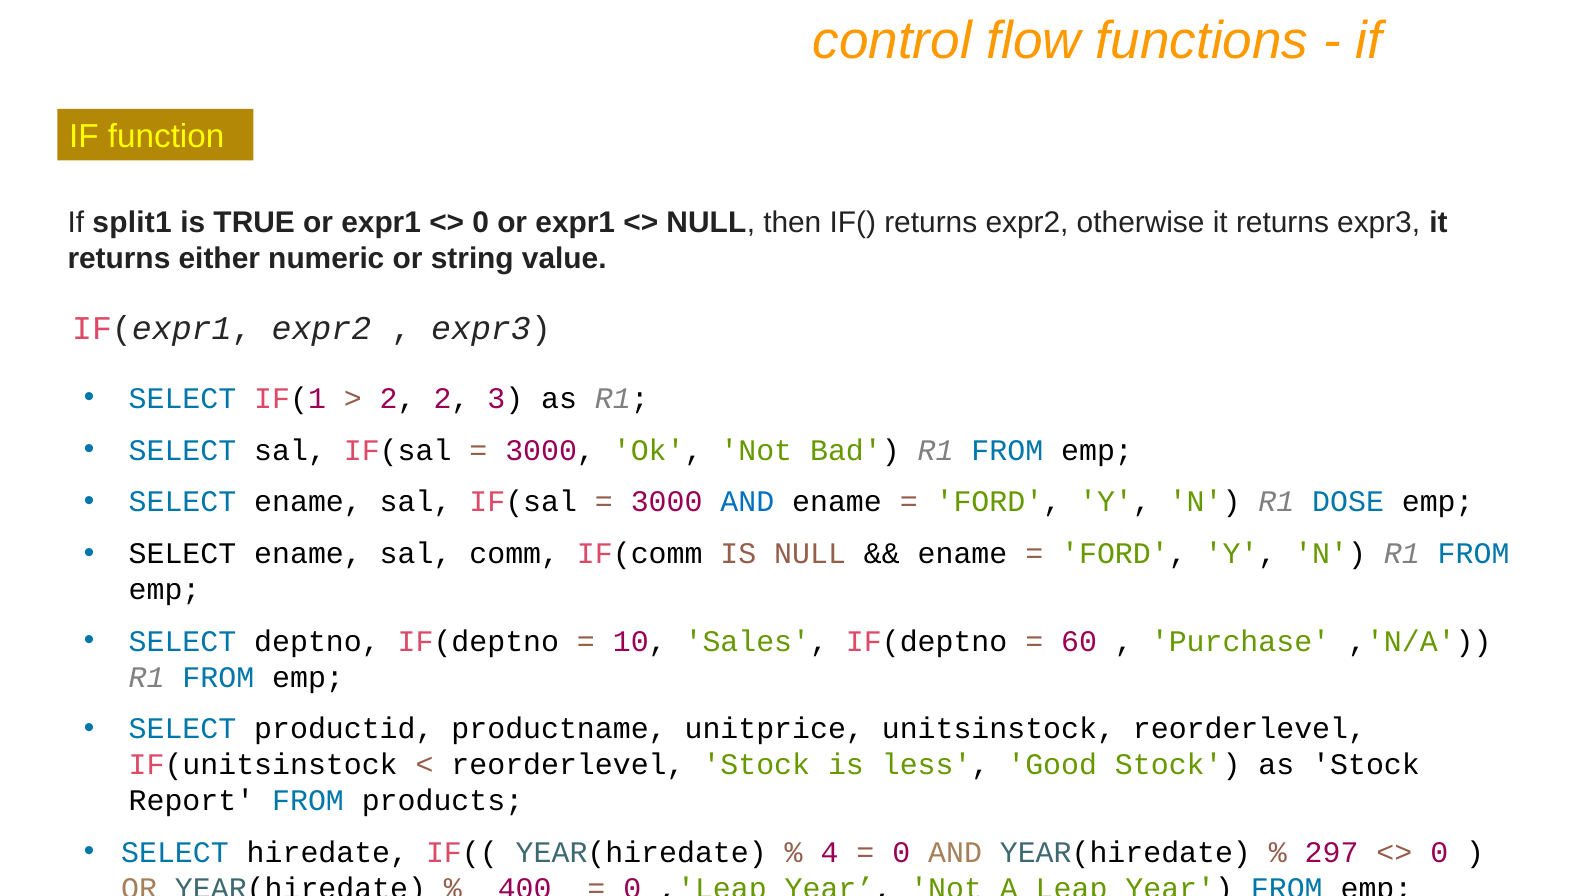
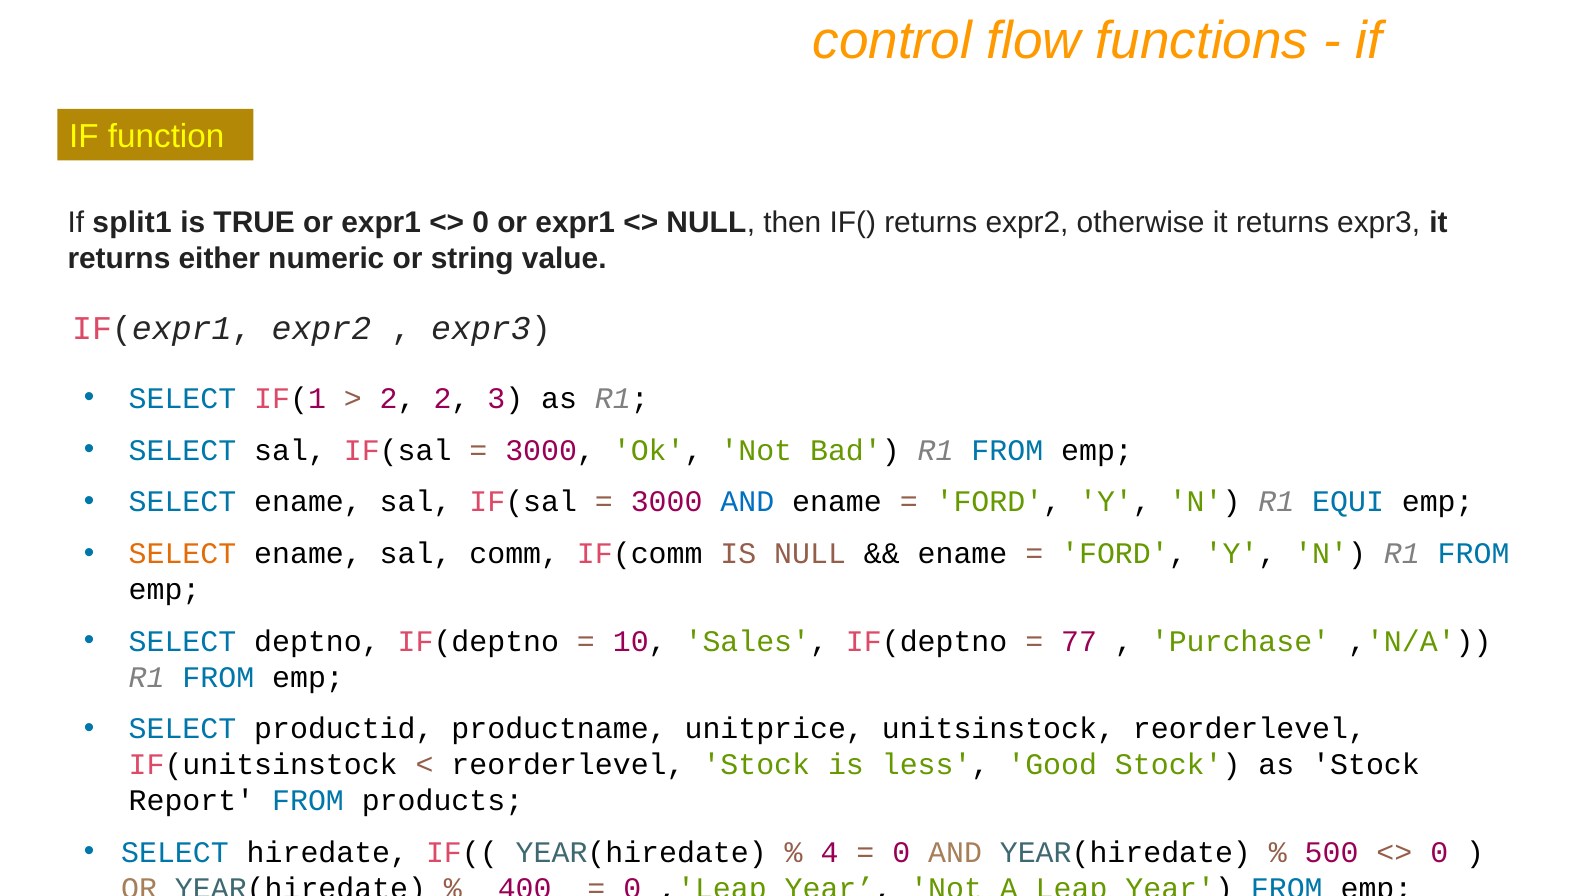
DOSE: DOSE -> EQUI
SELECT at (182, 554) colour: black -> orange
60: 60 -> 77
297: 297 -> 500
